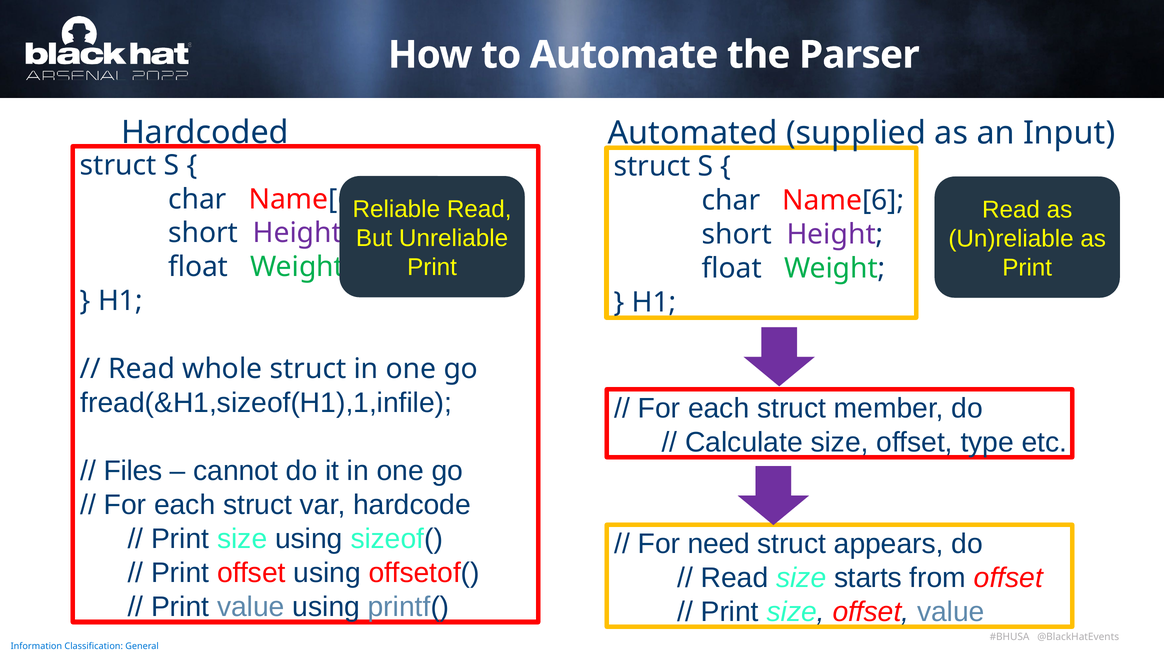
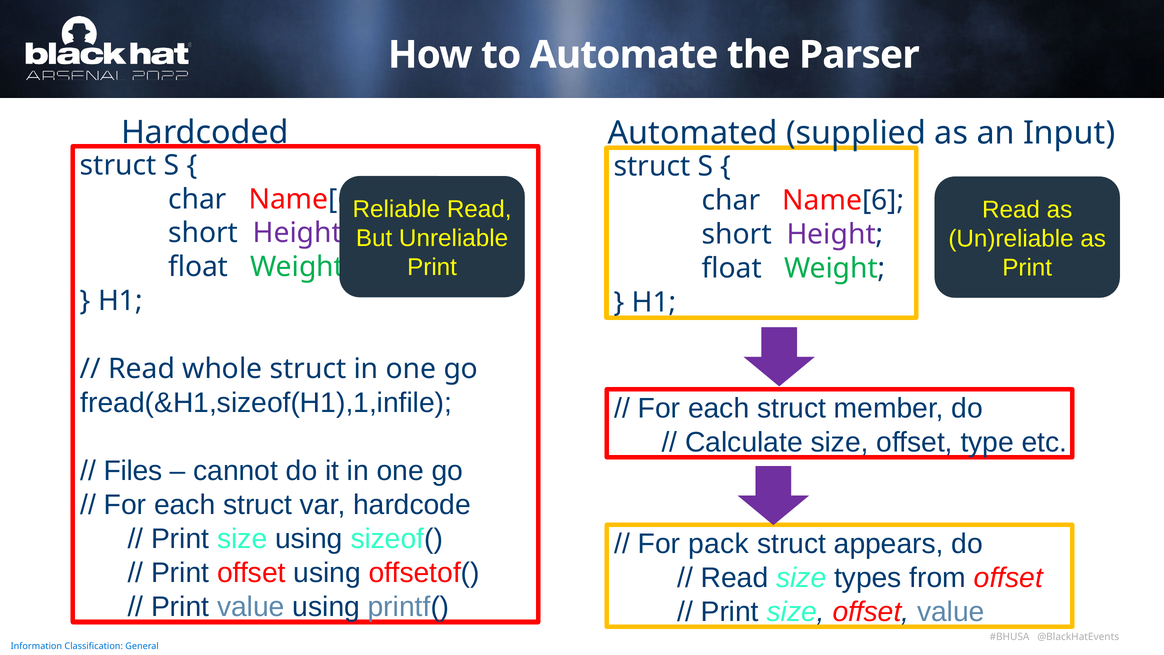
need: need -> pack
starts: starts -> types
